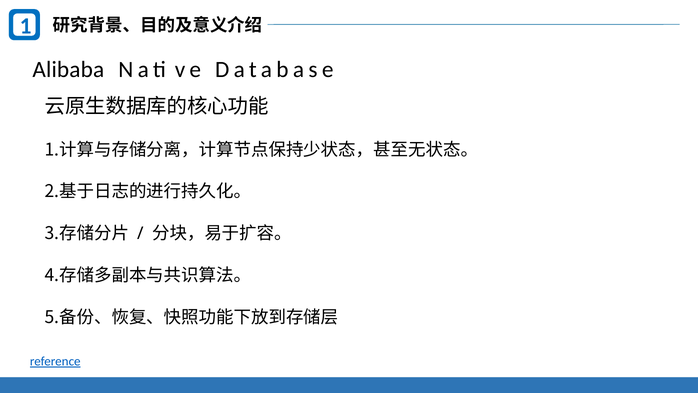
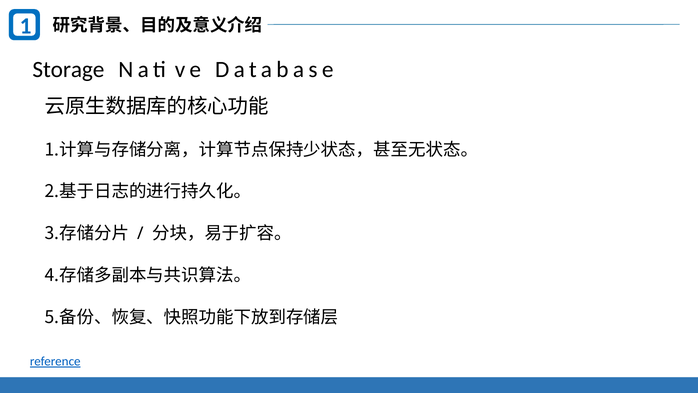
Alibaba: Alibaba -> Storage
